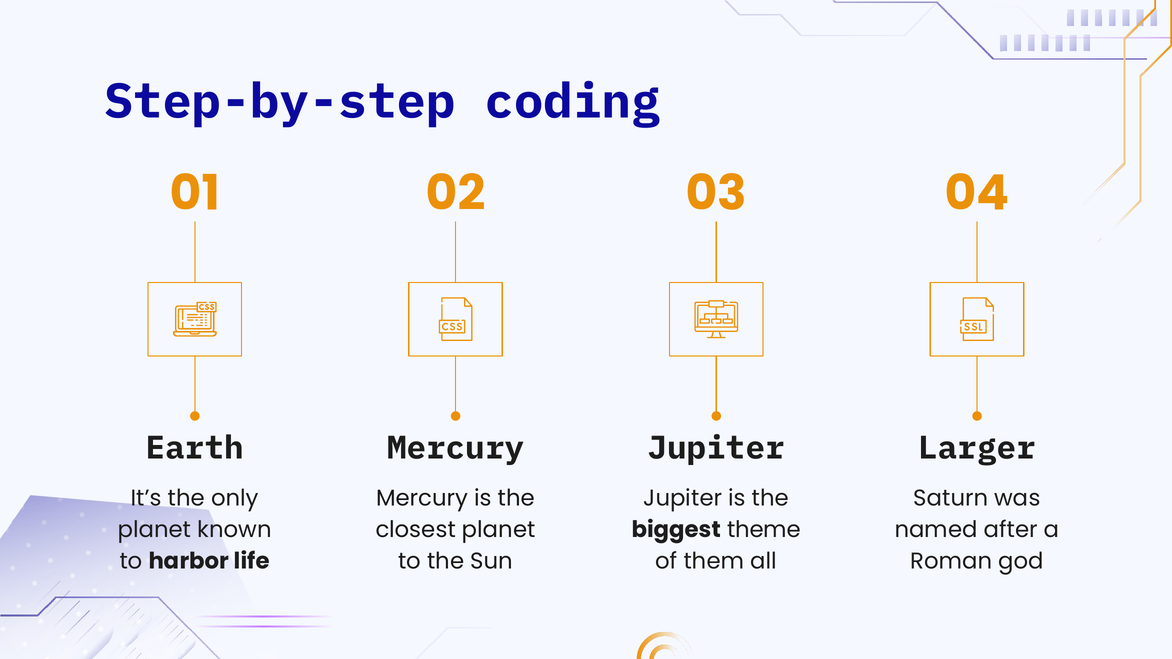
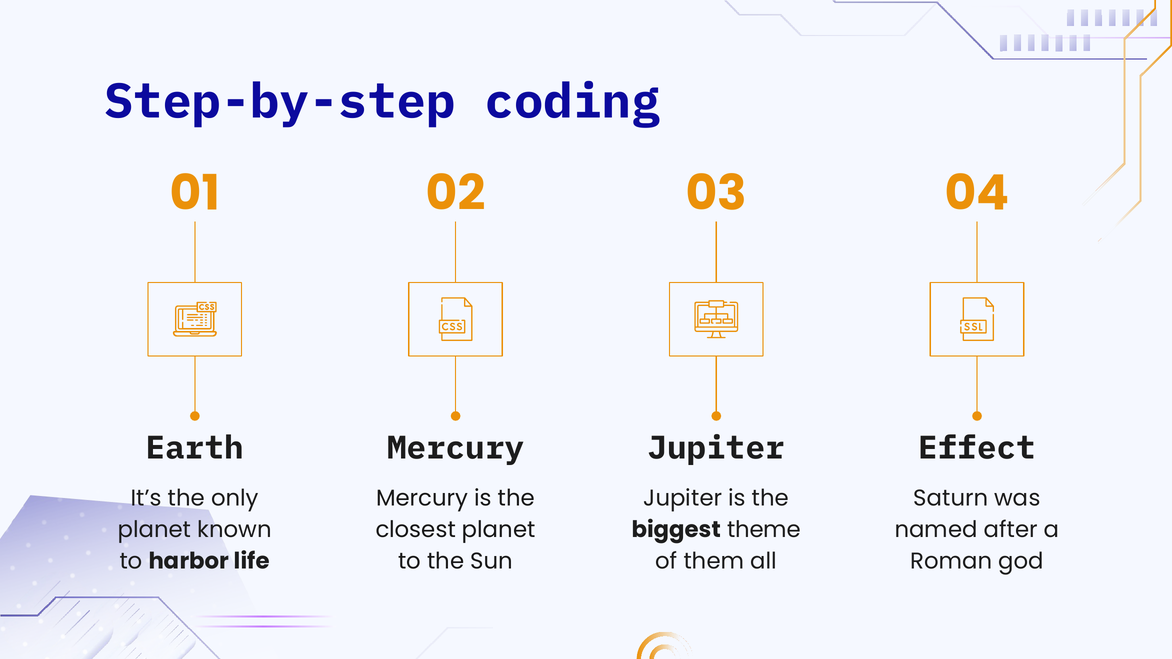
Larger: Larger -> Effect
